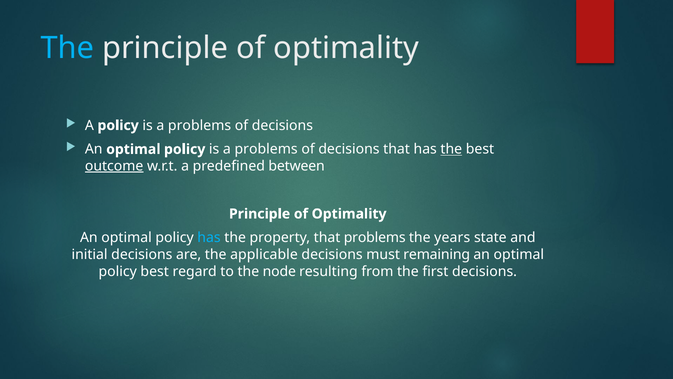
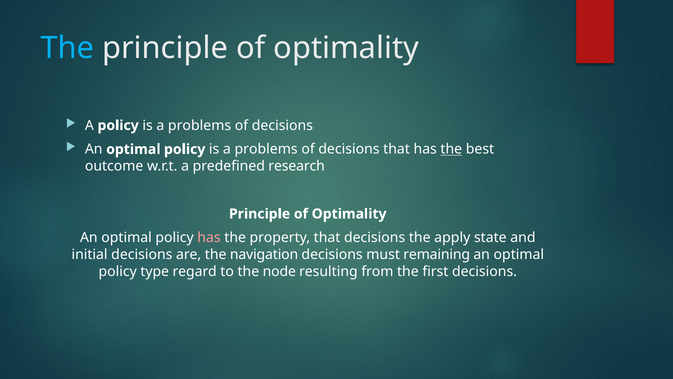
outcome underline: present -> none
between: between -> research
has at (209, 237) colour: light blue -> pink
that problems: problems -> decisions
years: years -> apply
applicable: applicable -> navigation
policy best: best -> type
